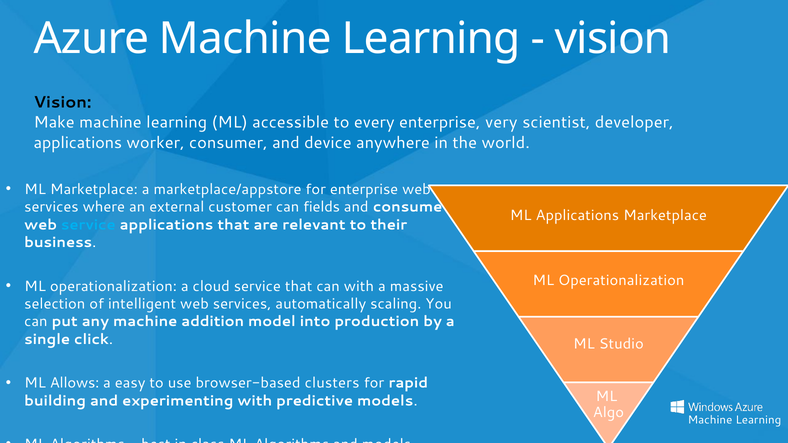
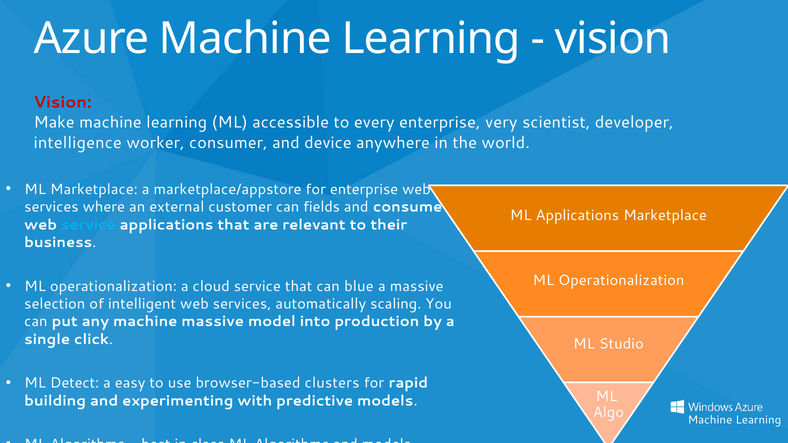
Vision at (63, 102) colour: black -> red
applications at (78, 143): applications -> intelligence
can with: with -> blue
machine addition: addition -> massive
Allows: Allows -> Detect
